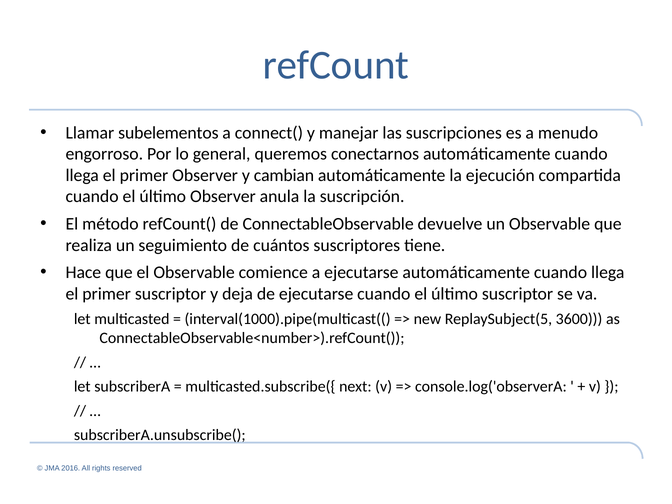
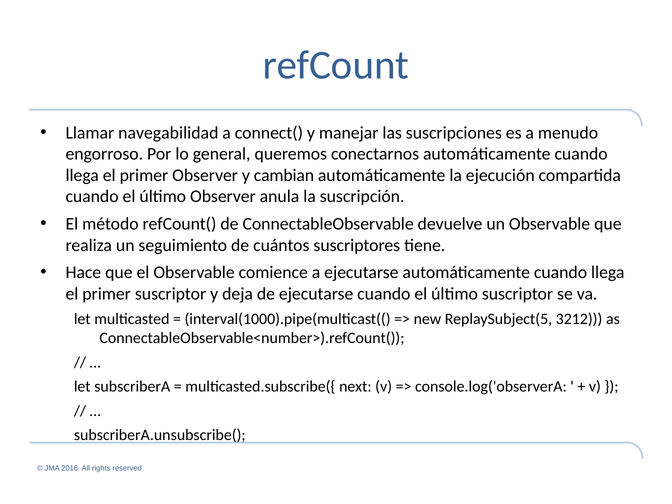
subelementos: subelementos -> navegabilidad
3600: 3600 -> 3212
